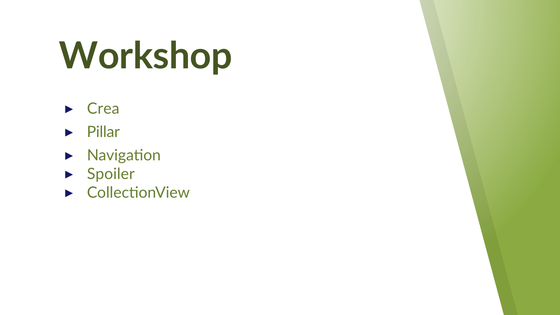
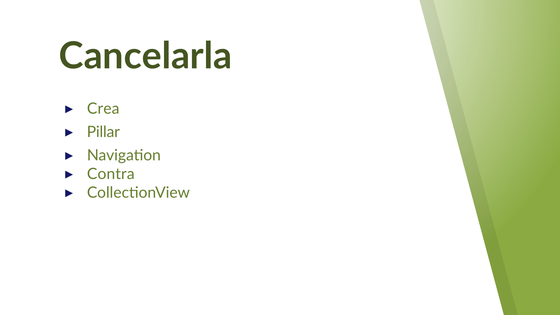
Workshop: Workshop -> Cancelarla
Spoiler: Spoiler -> Contra
